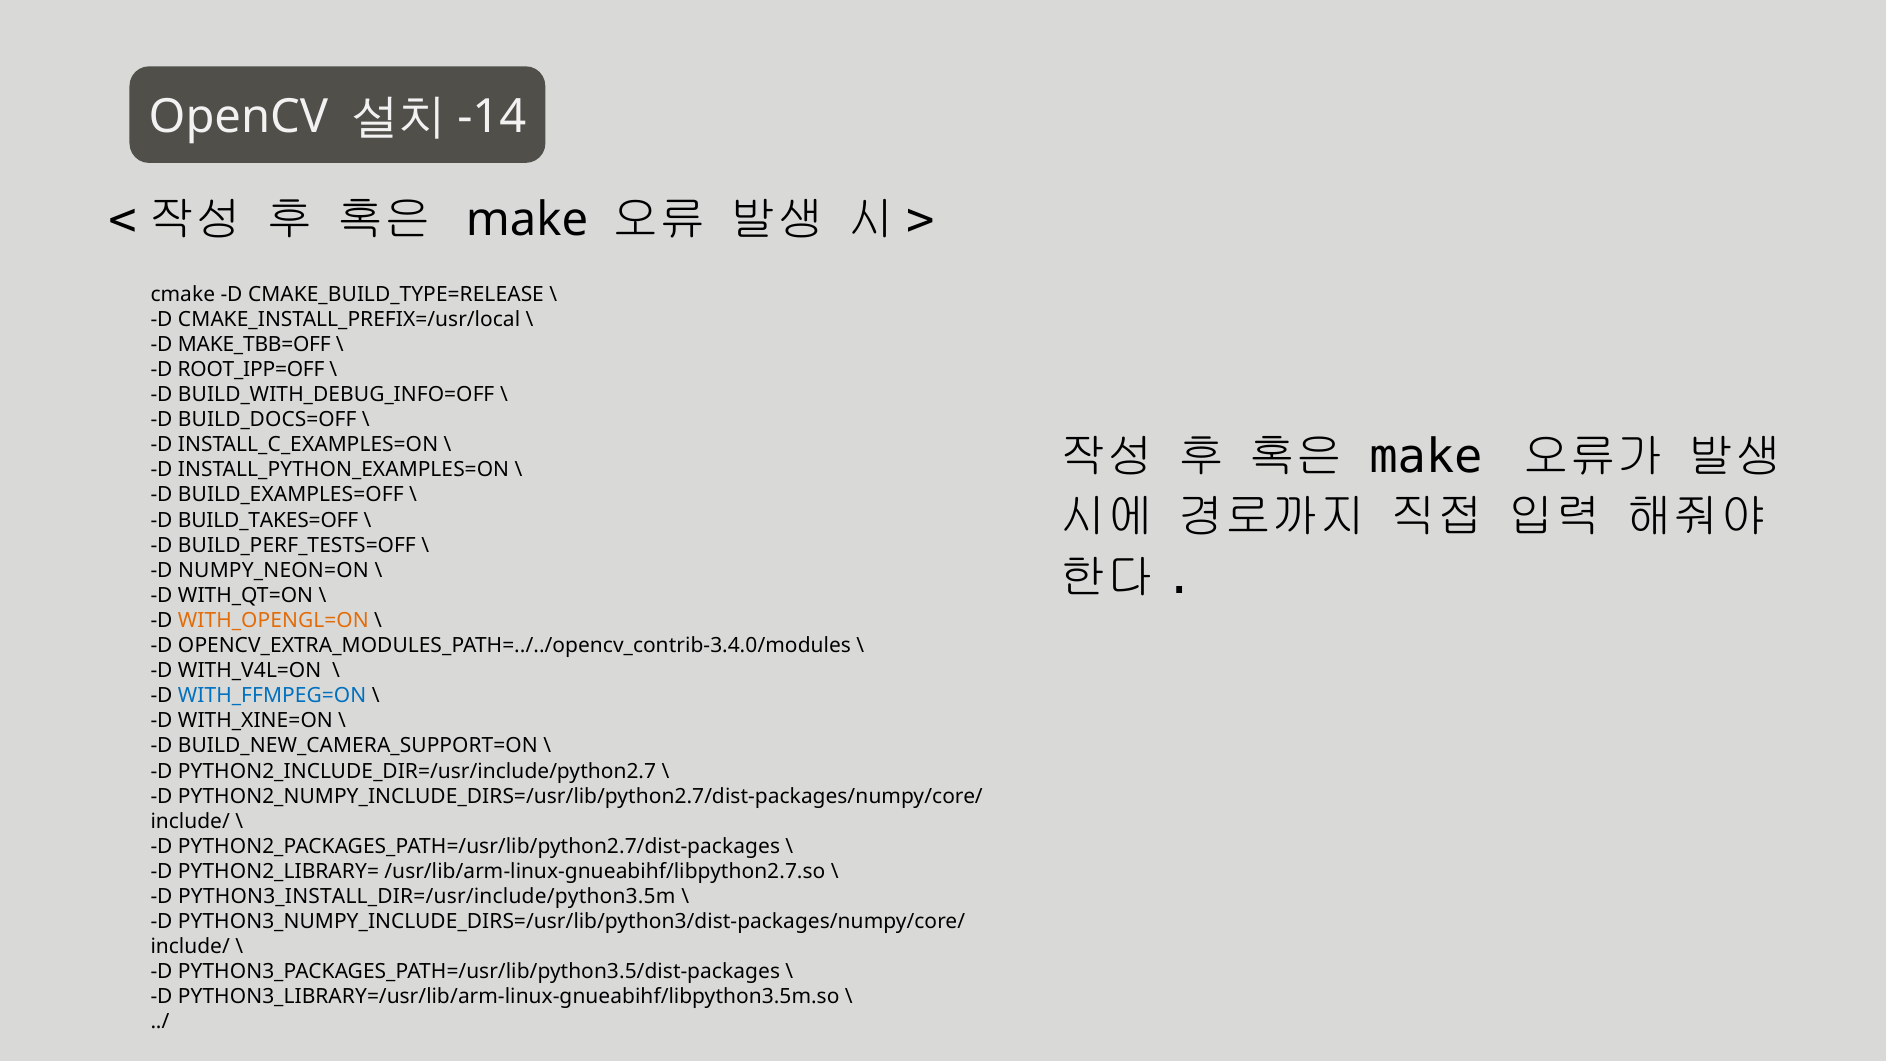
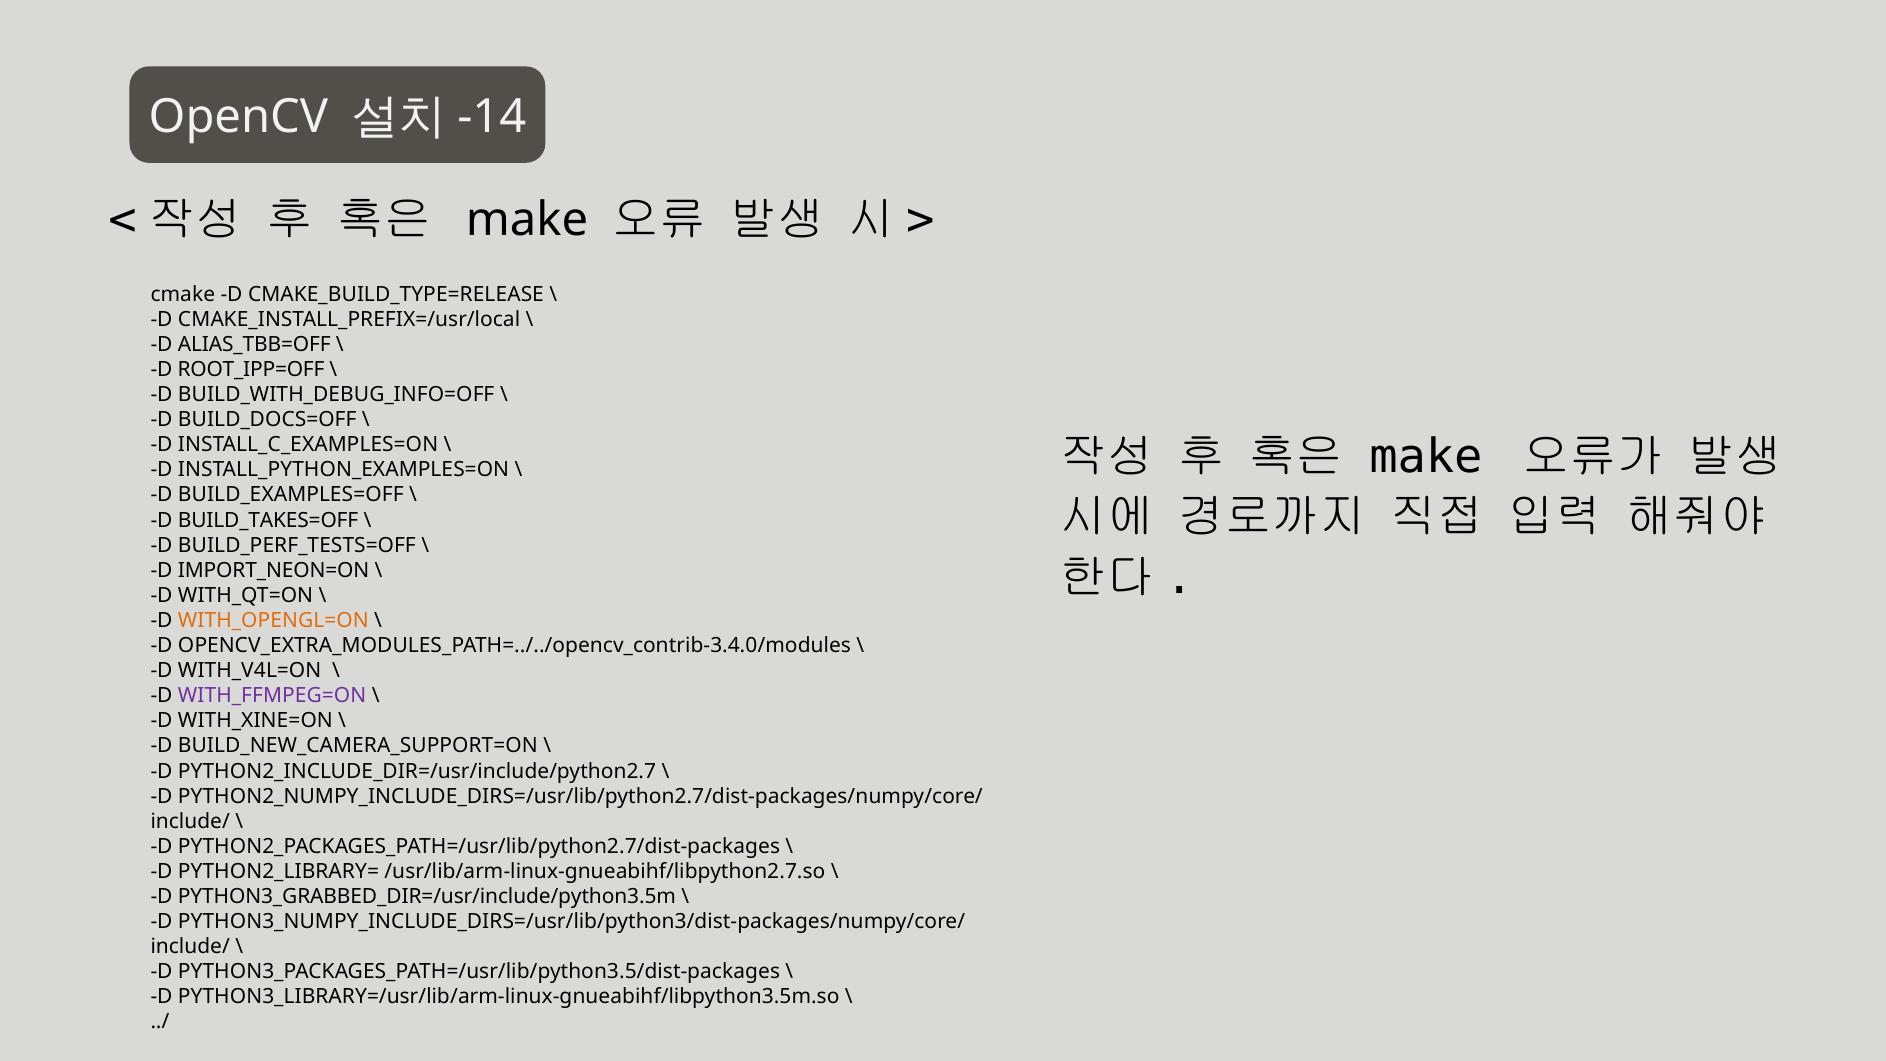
MAKE_TBB=OFF: MAKE_TBB=OFF -> ALIAS_TBB=OFF
NUMPY_NEON=ON: NUMPY_NEON=ON -> IMPORT_NEON=ON
WITH_FFMPEG=ON colour: blue -> purple
PYTHON3_INSTALL_DIR=/usr/include/python3.5m: PYTHON3_INSTALL_DIR=/usr/include/python3.5m -> PYTHON3_GRABBED_DIR=/usr/include/python3.5m
